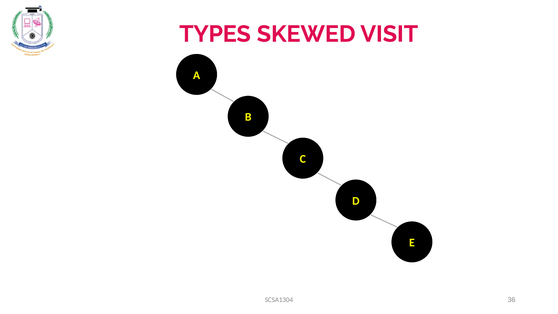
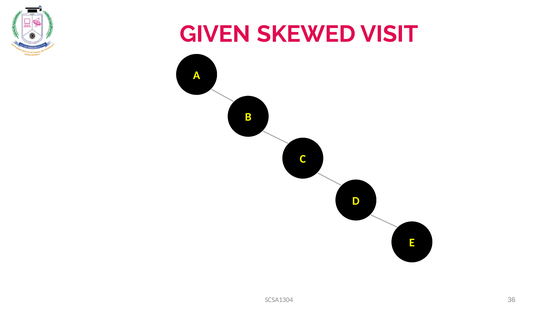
TYPES: TYPES -> GIVEN
